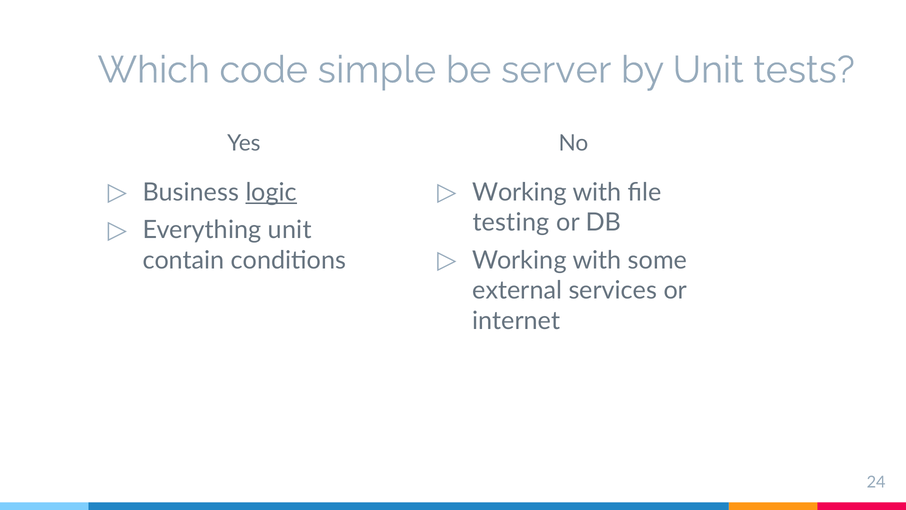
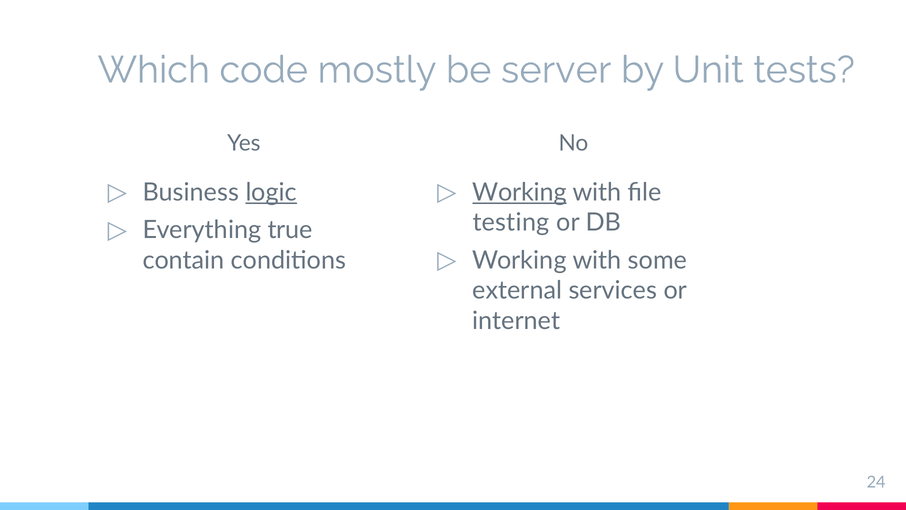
simple: simple -> mostly
Working at (520, 192) underline: none -> present
Everything unit: unit -> true
